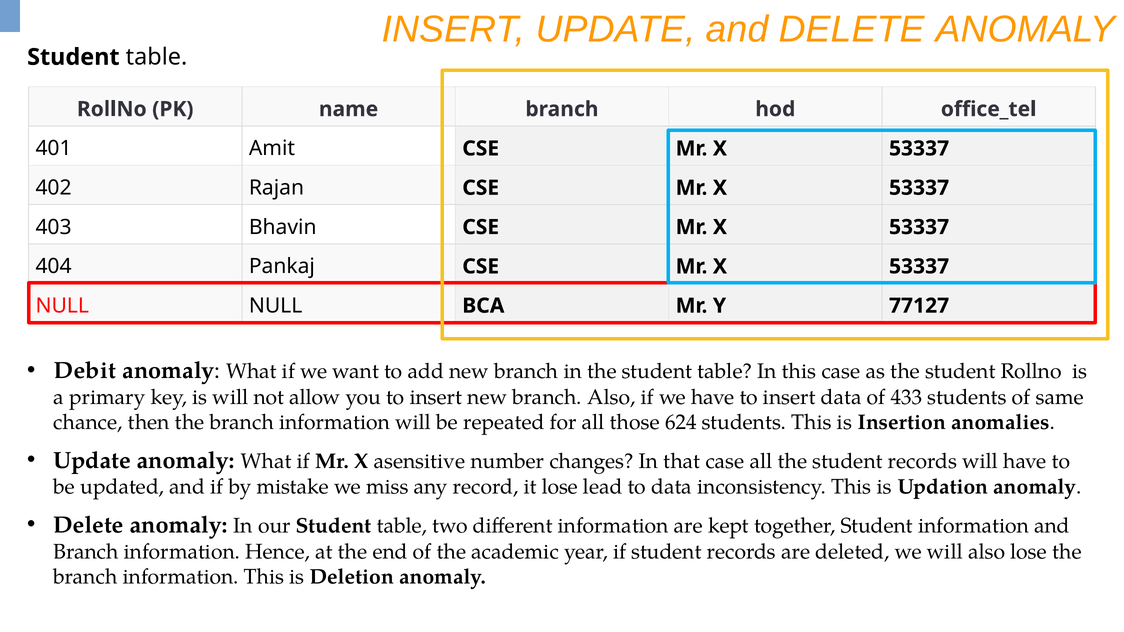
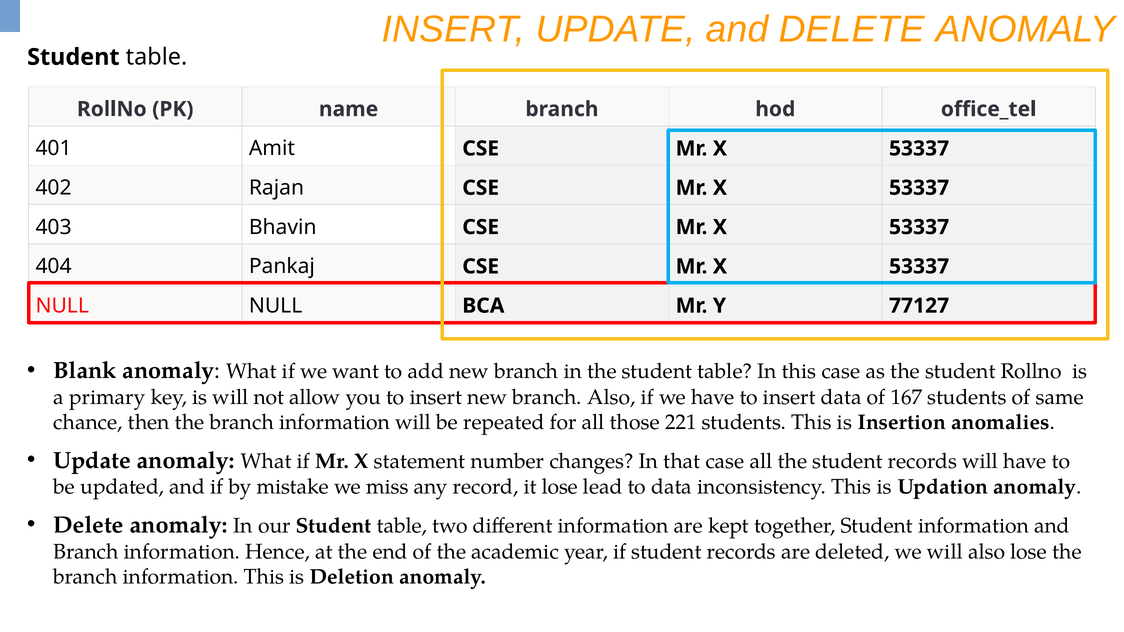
Debit: Debit -> Blank
433: 433 -> 167
624: 624 -> 221
asensitive: asensitive -> statement
